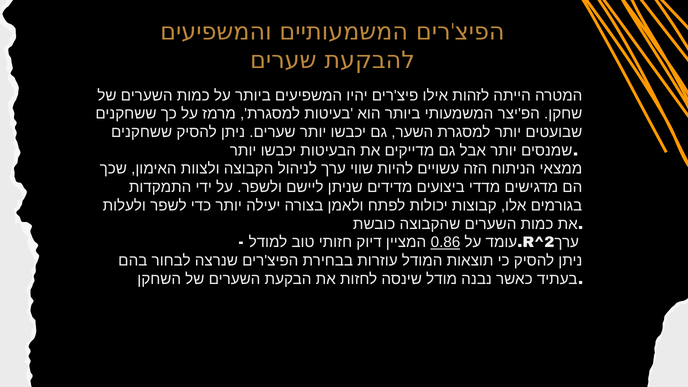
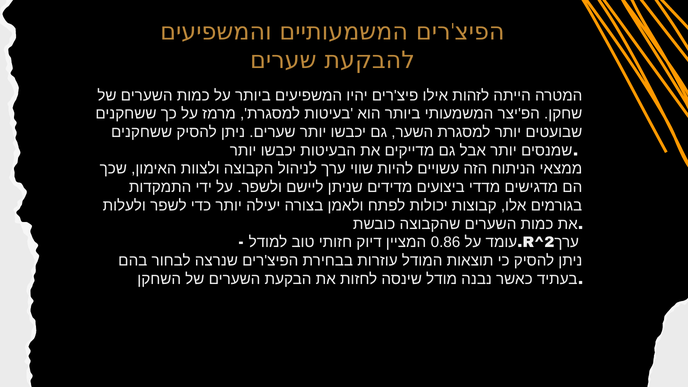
0.86 underline: present -> none
